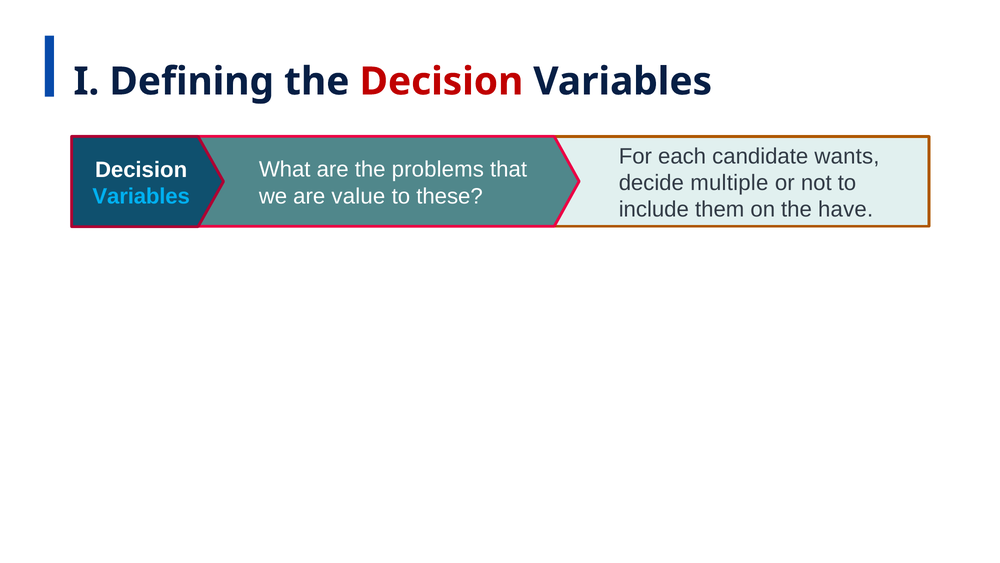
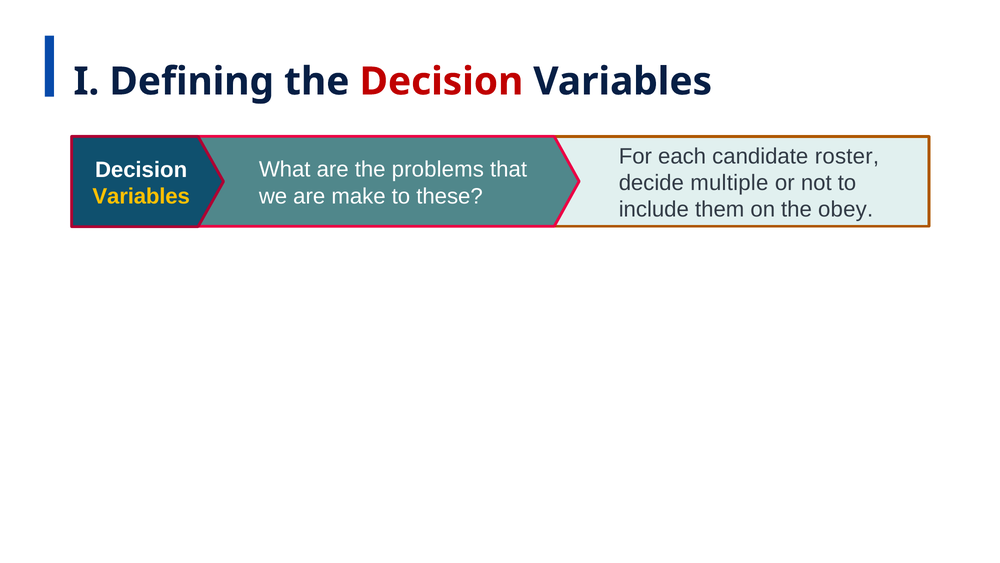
wants: wants -> roster
value: value -> make
Variables at (141, 196) colour: light blue -> yellow
have: have -> obey
